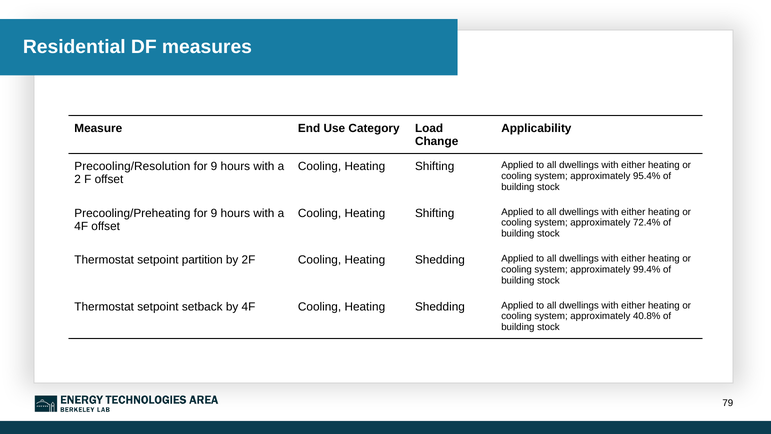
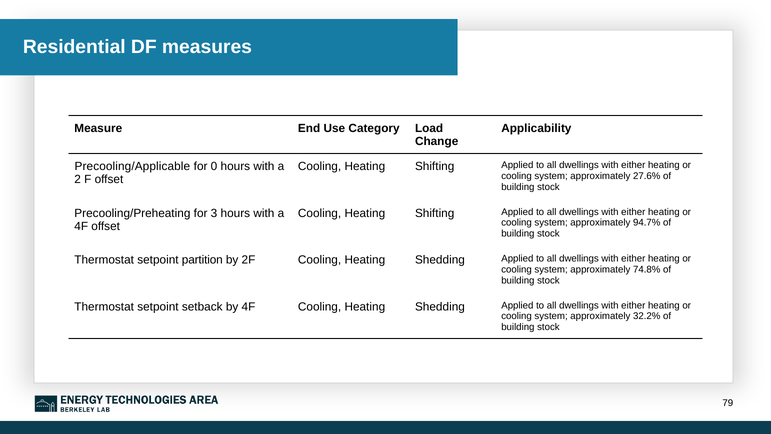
Precooling/Resolution: Precooling/Resolution -> Precooling/Applicable
9 at (214, 166): 9 -> 0
95.4%: 95.4% -> 27.6%
Precooling/Preheating for 9: 9 -> 3
72.4%: 72.4% -> 94.7%
99.4%: 99.4% -> 74.8%
40.8%: 40.8% -> 32.2%
